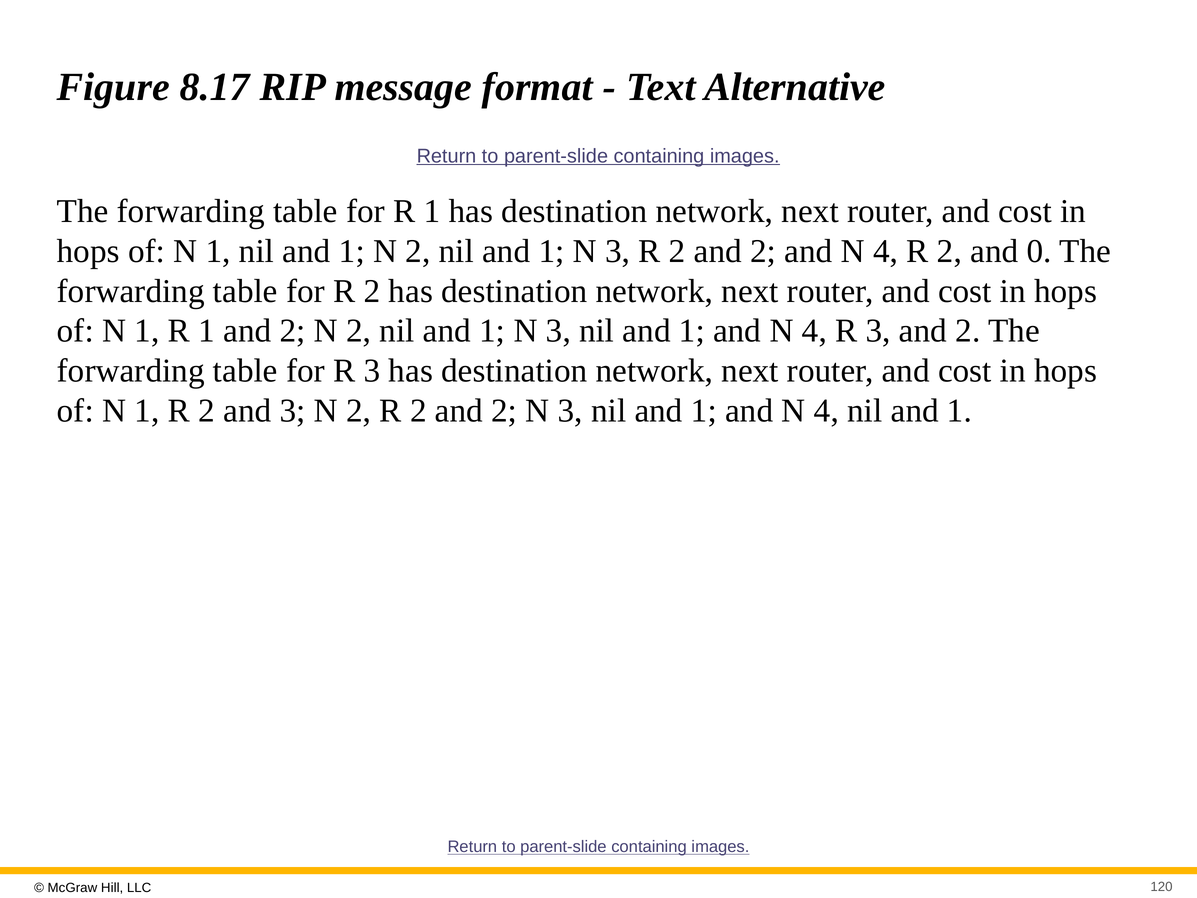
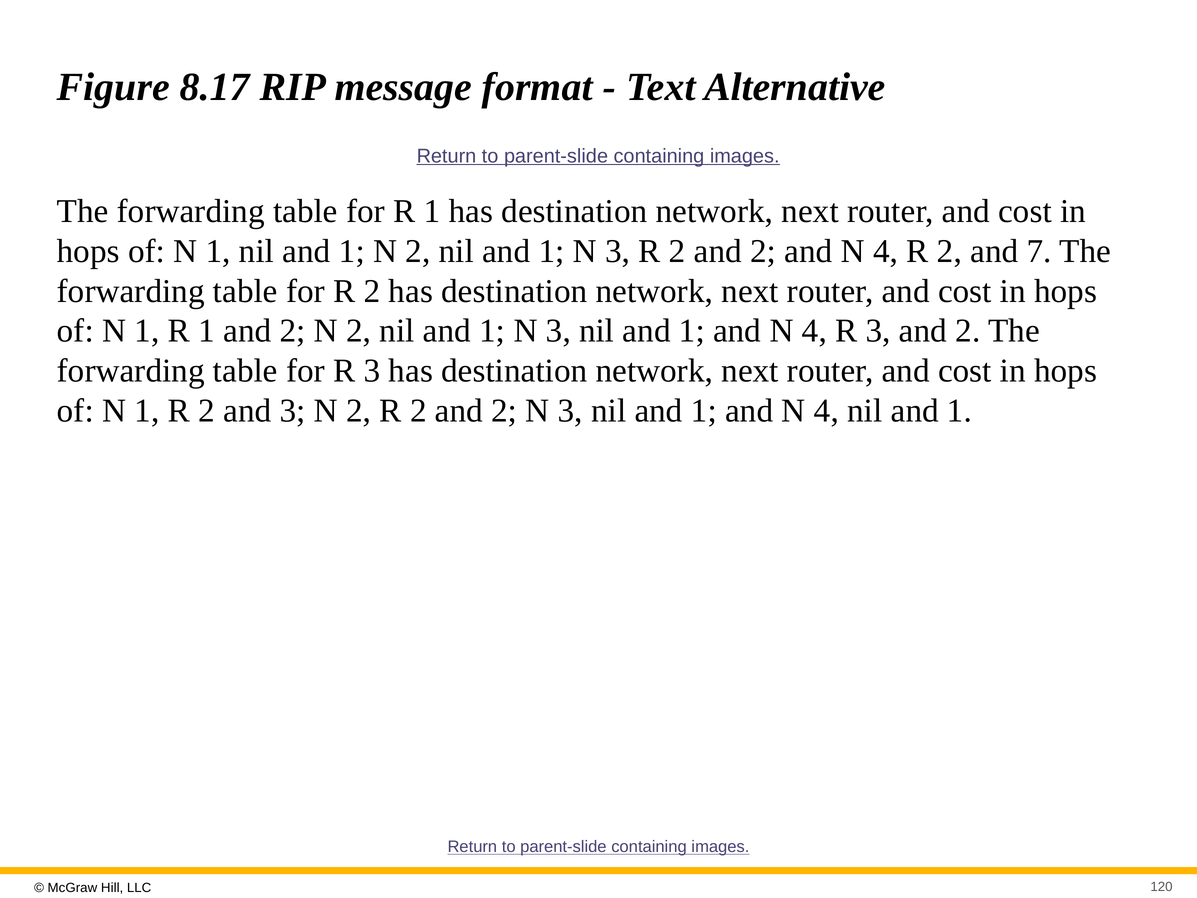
0: 0 -> 7
